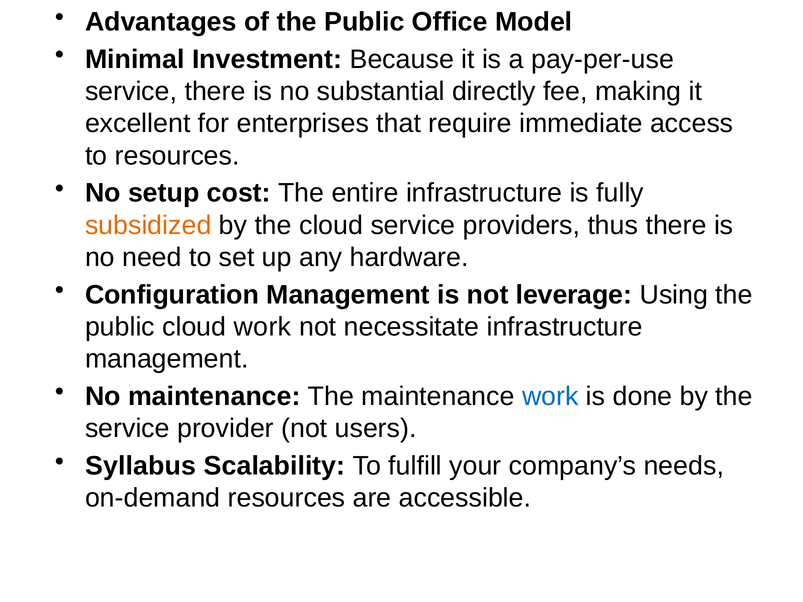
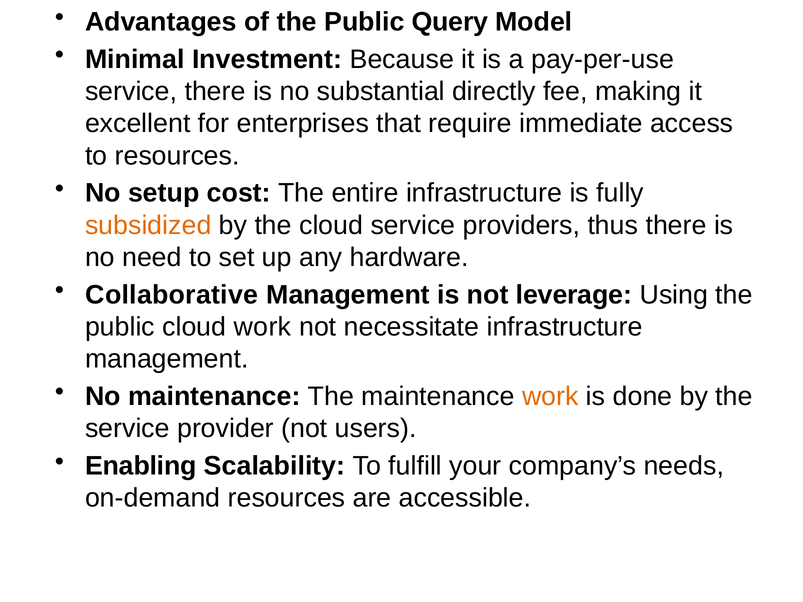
Office: Office -> Query
Configuration: Configuration -> Collaborative
work at (550, 397) colour: blue -> orange
Syllabus: Syllabus -> Enabling
